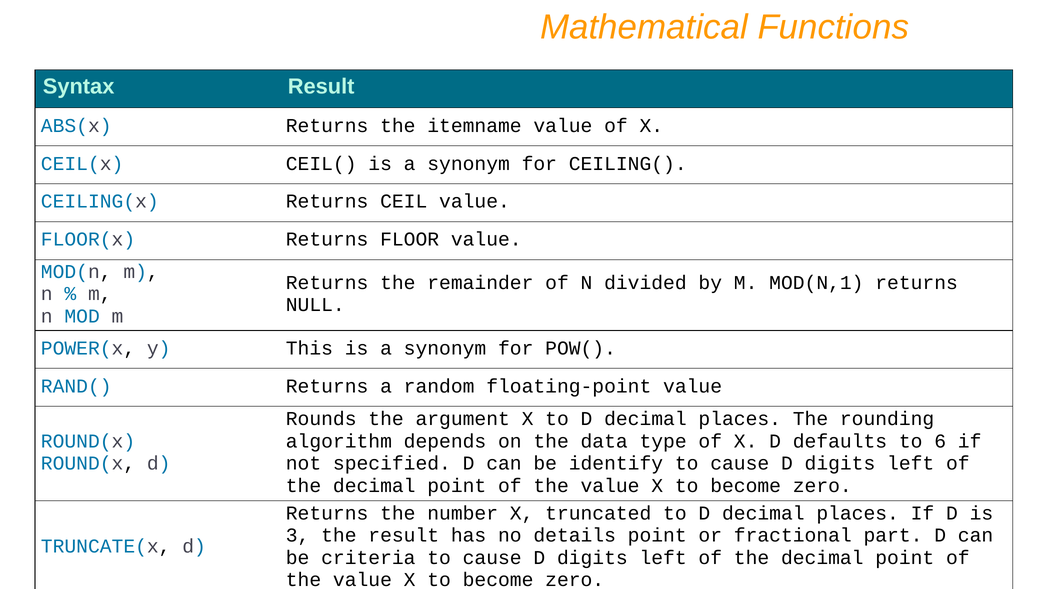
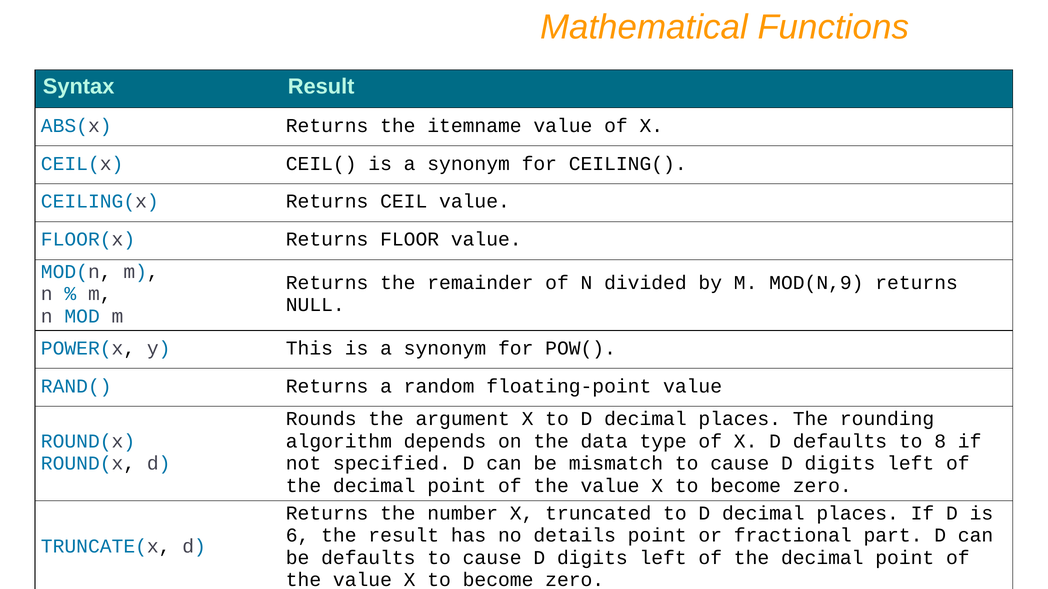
MOD(N,1: MOD(N,1 -> MOD(N,9
6: 6 -> 8
identify: identify -> mismatch
3: 3 -> 6
be criteria: criteria -> defaults
